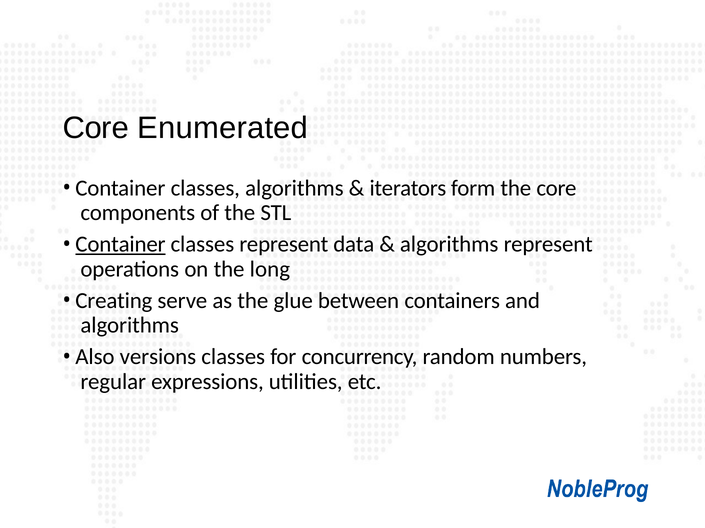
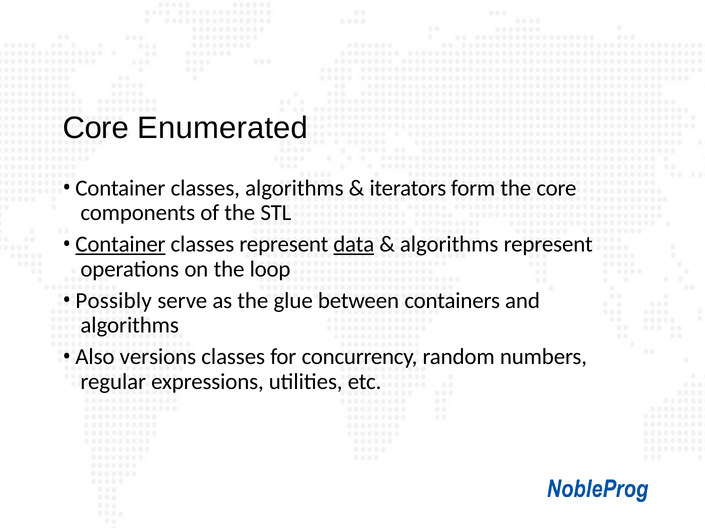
data underline: none -> present
long: long -> loop
Creating: Creating -> Possibly
